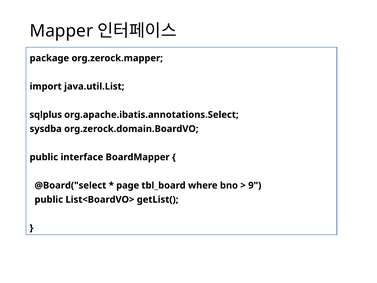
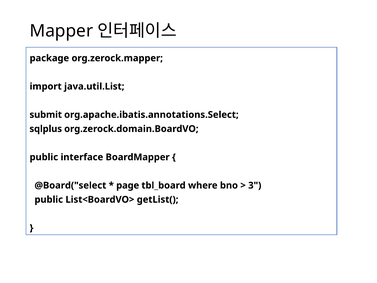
sqlplus: sqlplus -> submit
sysdba: sysdba -> sqlplus
9: 9 -> 3
